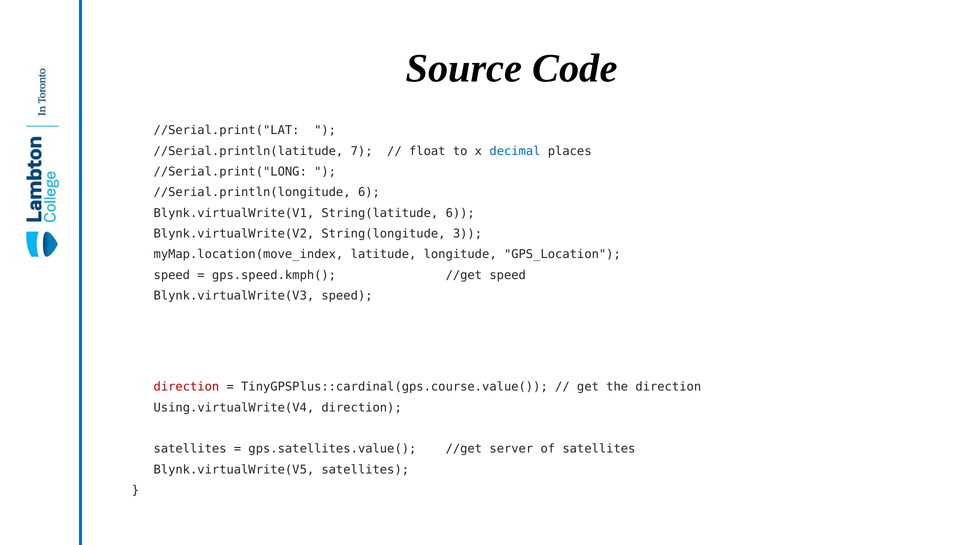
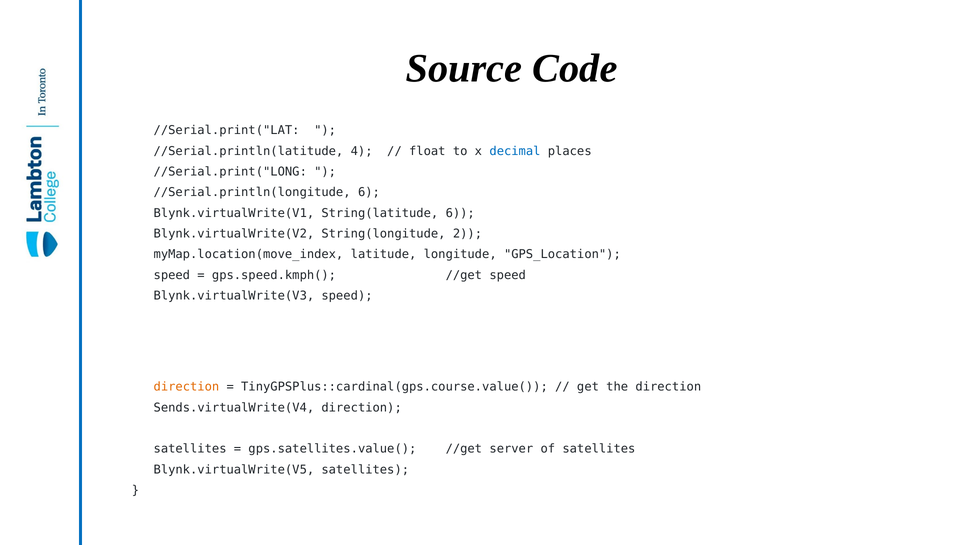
7: 7 -> 4
3: 3 -> 2
direction at (186, 387) colour: red -> orange
Using.virtualWrite(V4: Using.virtualWrite(V4 -> Sends.virtualWrite(V4
